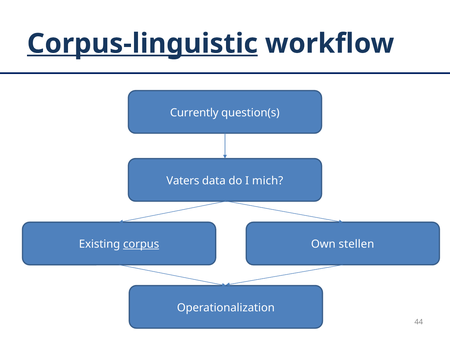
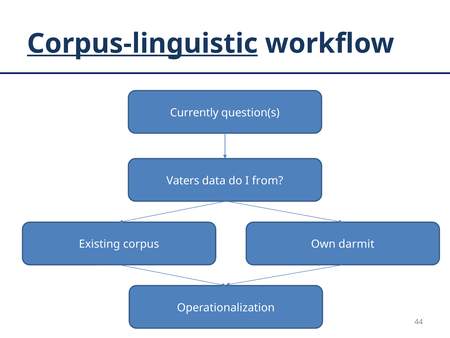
mich: mich -> from
corpus underline: present -> none
stellen: stellen -> darmit
